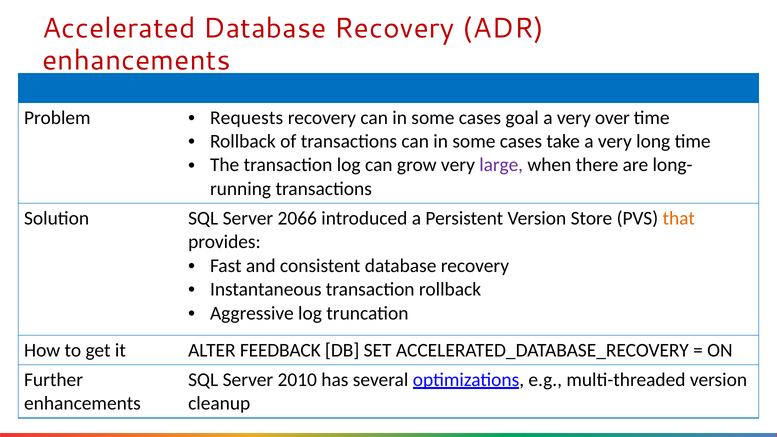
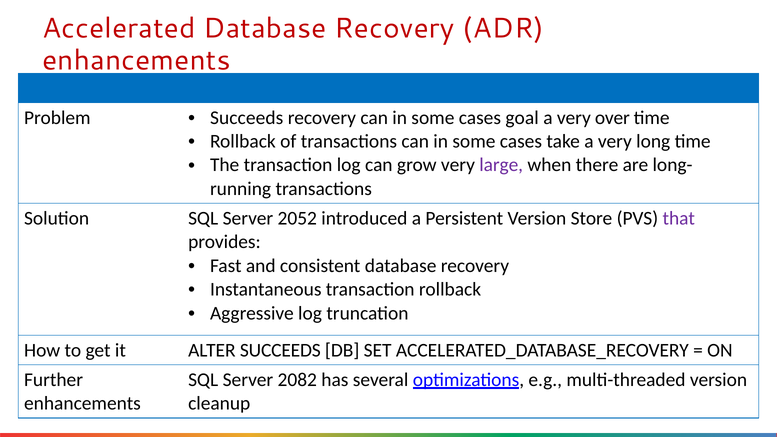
Requests at (247, 118): Requests -> Succeeds
2066: 2066 -> 2052
that colour: orange -> purple
ALTER FEEDBACK: FEEDBACK -> SUCCEEDS
2010: 2010 -> 2082
